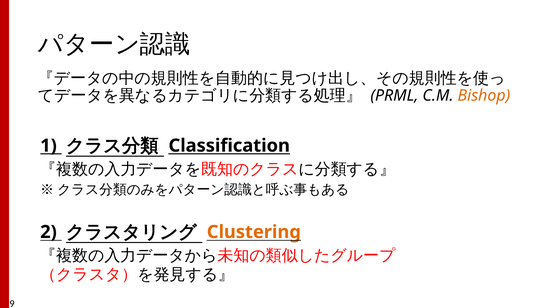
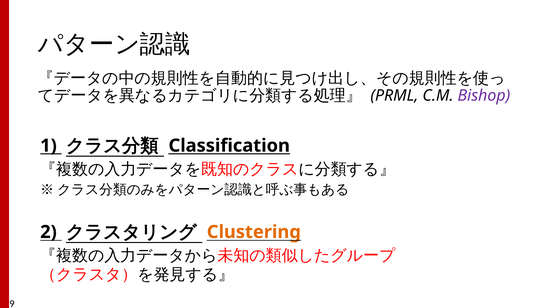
Bishop colour: orange -> purple
